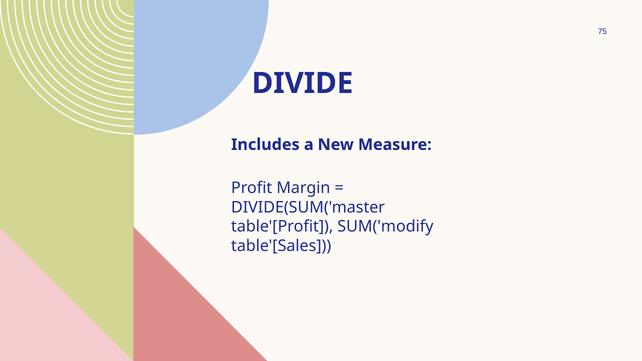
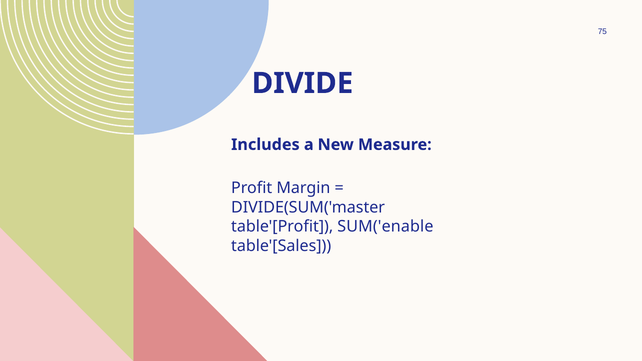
SUM('modify: SUM('modify -> SUM('enable
